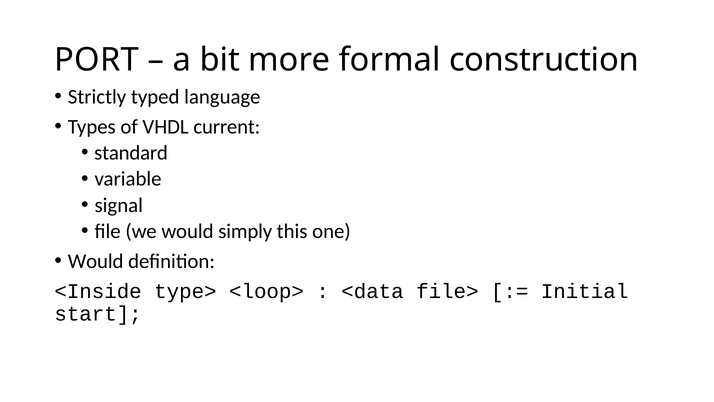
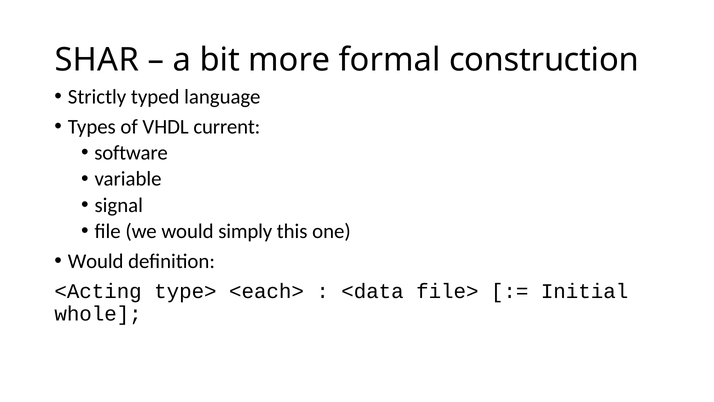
PORT: PORT -> SHAR
standard: standard -> software
<Inside: <Inside -> <Acting
<loop>: <loop> -> <each>
start: start -> whole
